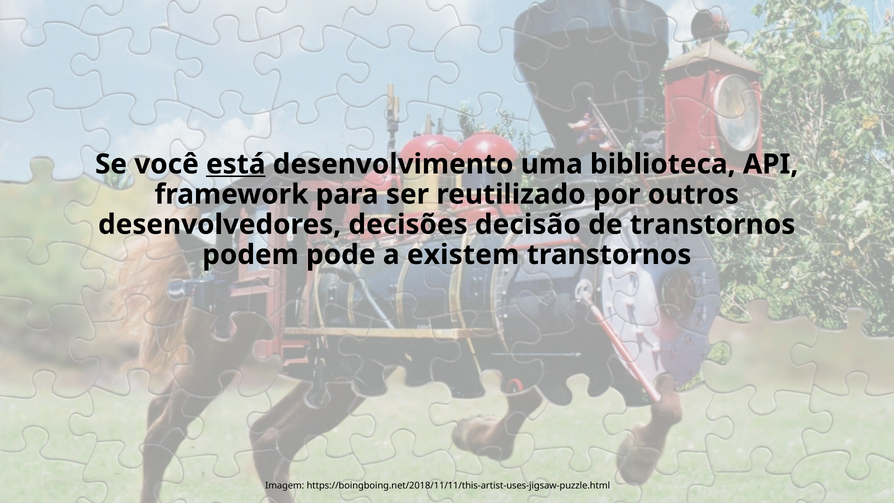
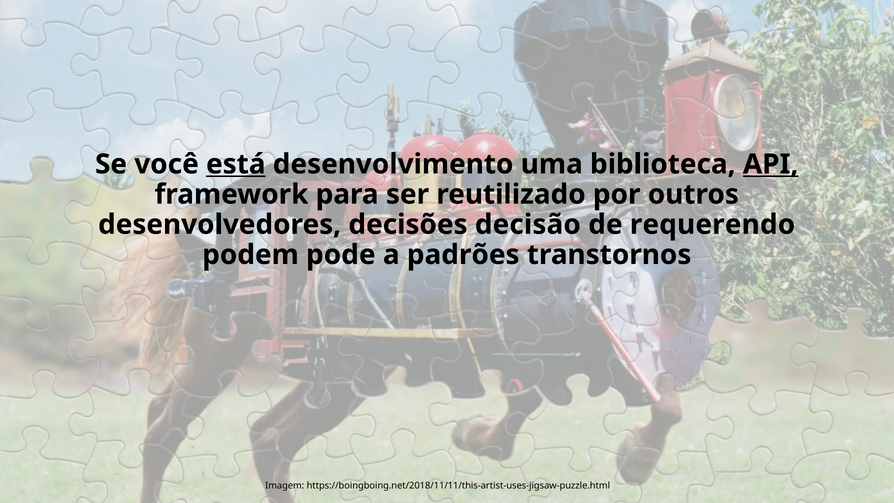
API underline: none -> present
de transtornos: transtornos -> requerendo
existem: existem -> padrões
